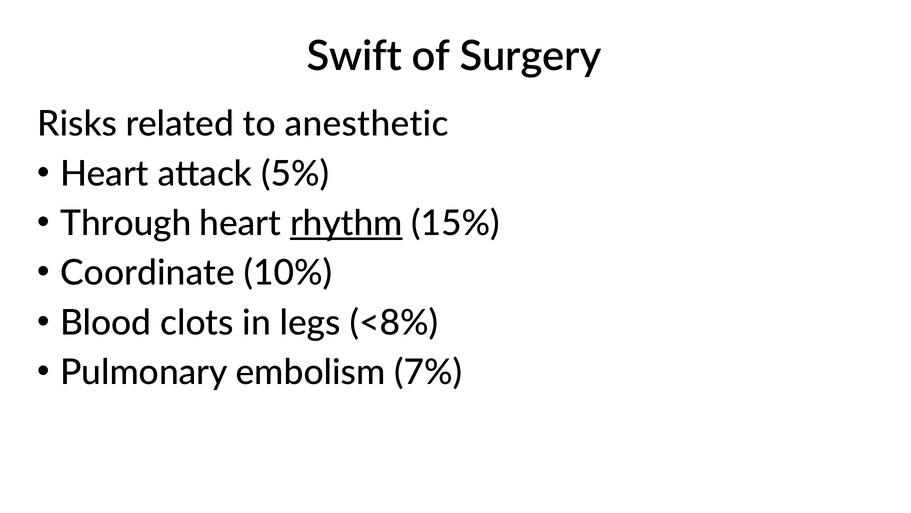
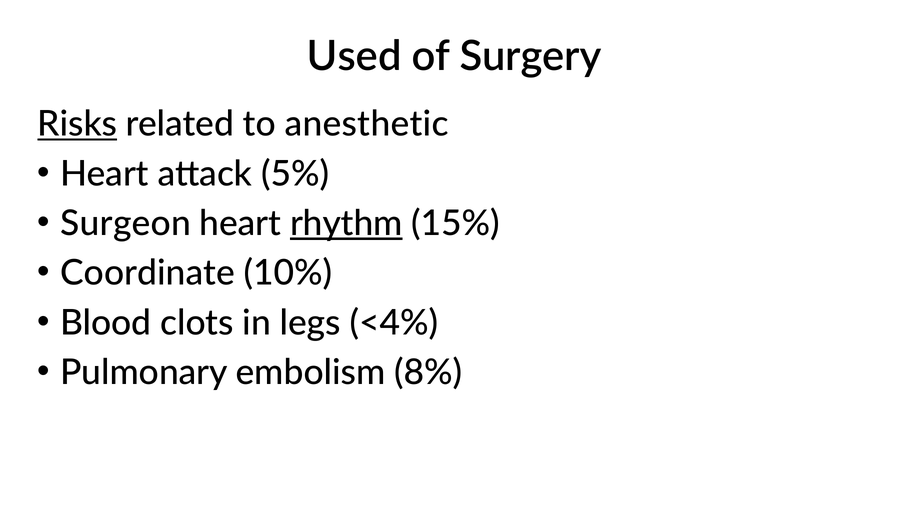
Swift: Swift -> Used
Risks underline: none -> present
Through: Through -> Surgeon
<8%: <8% -> <4%
7%: 7% -> 8%
